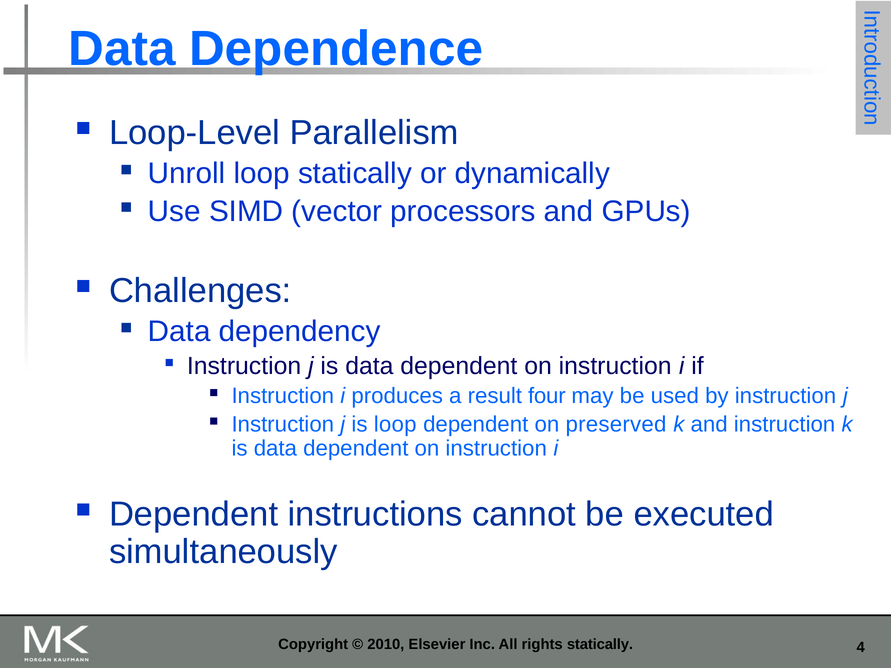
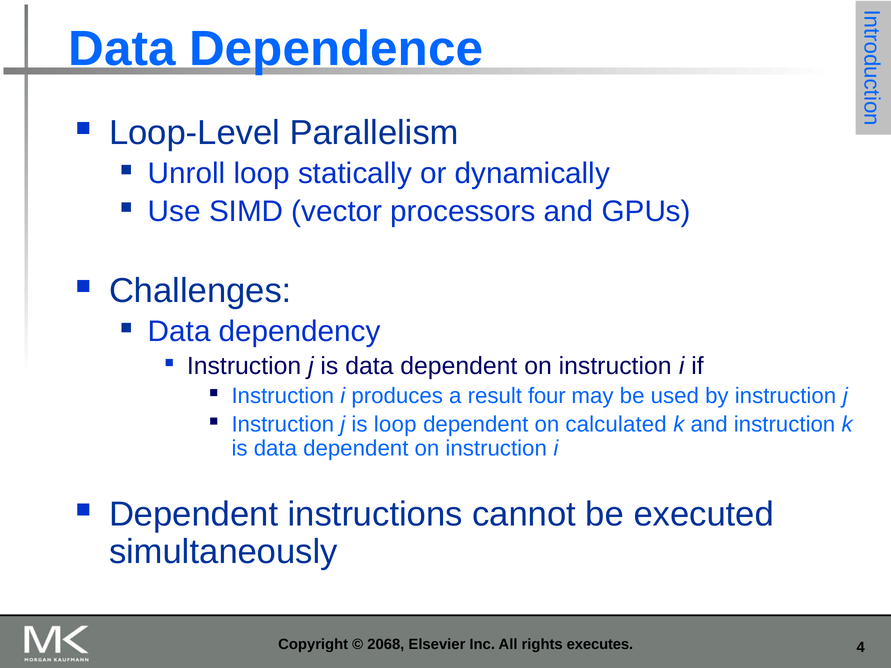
preserved: preserved -> calculated
2010: 2010 -> 2068
rights statically: statically -> executes
